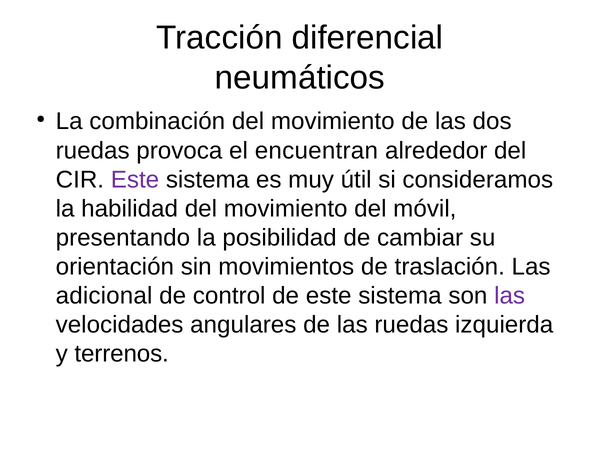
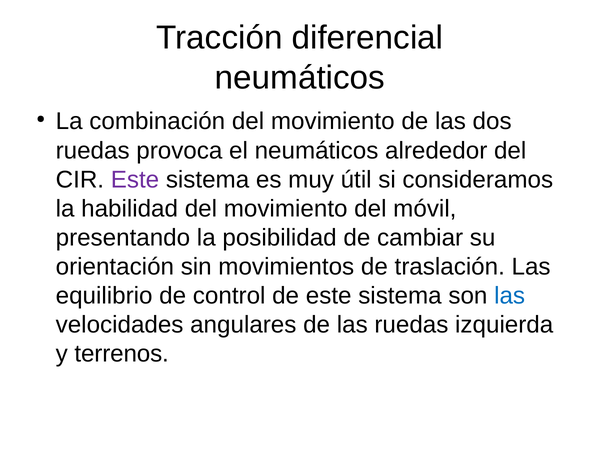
el encuentran: encuentran -> neumáticos
adicional: adicional -> equilibrio
las at (510, 296) colour: purple -> blue
